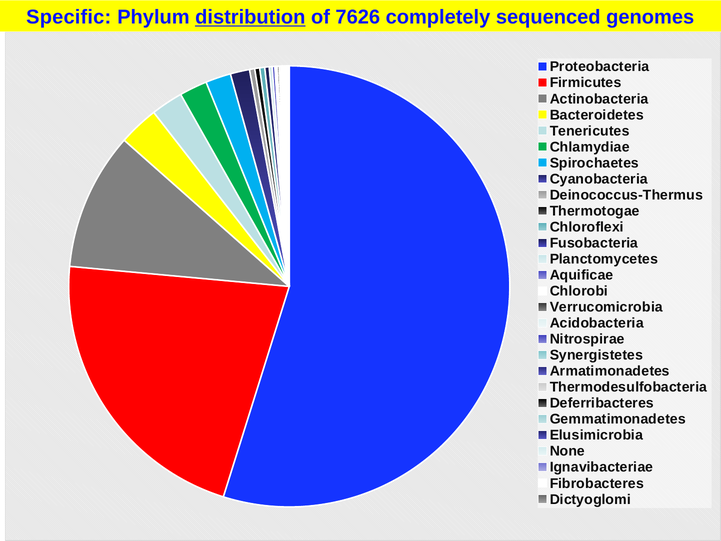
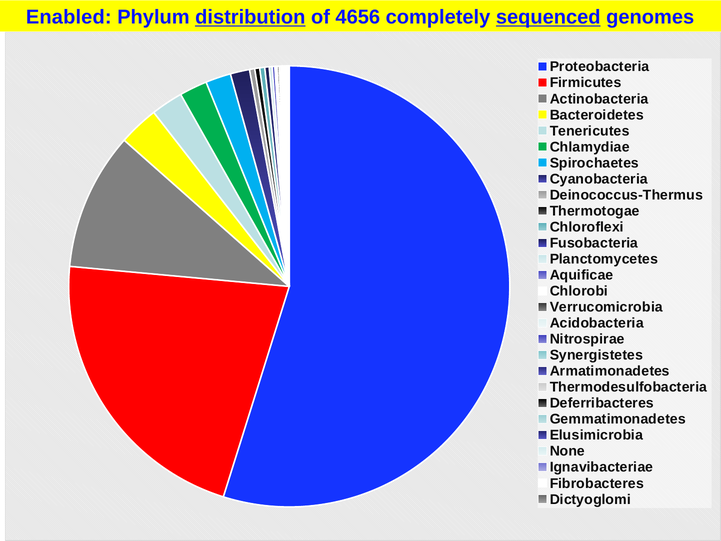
Specific: Specific -> Enabled
7626: 7626 -> 4656
sequenced underline: none -> present
